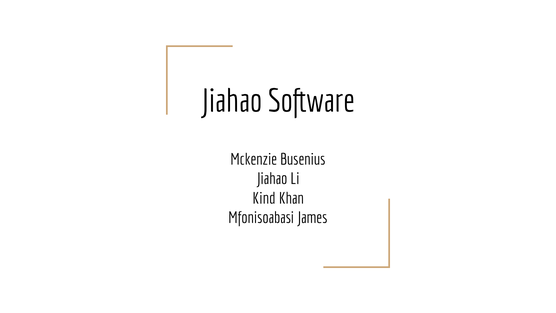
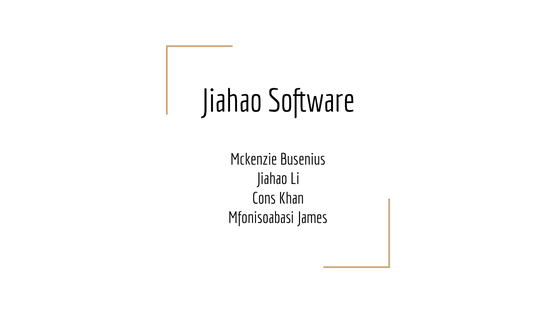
Kind: Kind -> Cons
